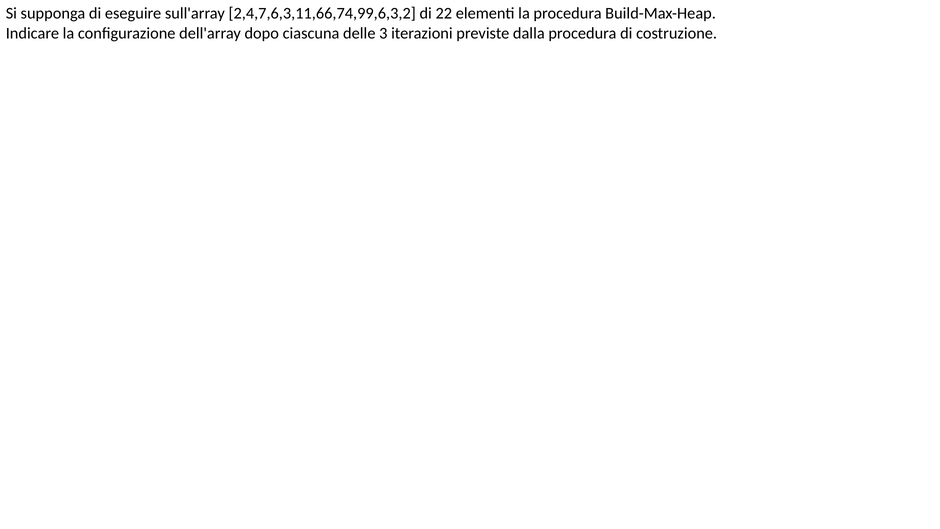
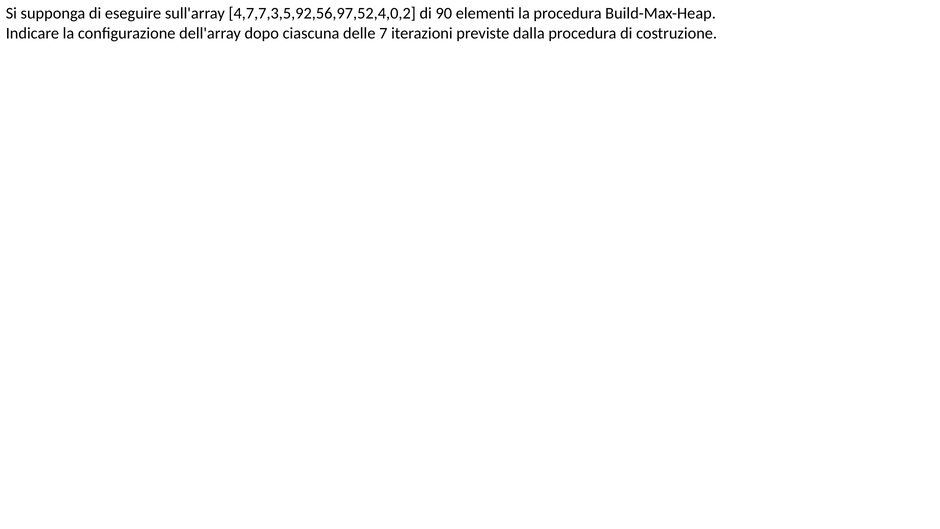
2,4,7,6,3,11,66,74,99,6,3,2: 2,4,7,6,3,11,66,74,99,6,3,2 -> 4,7,7,3,5,92,56,97,52,4,0,2
22: 22 -> 90
3: 3 -> 7
